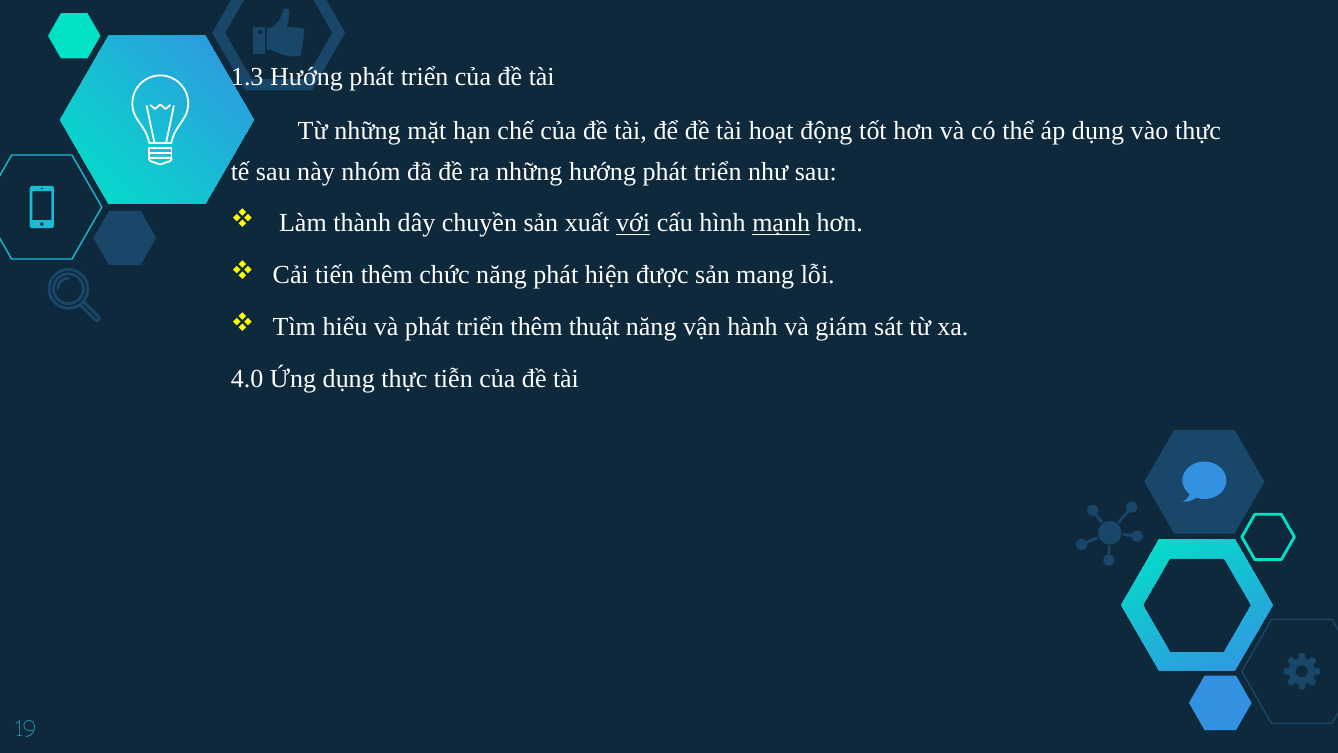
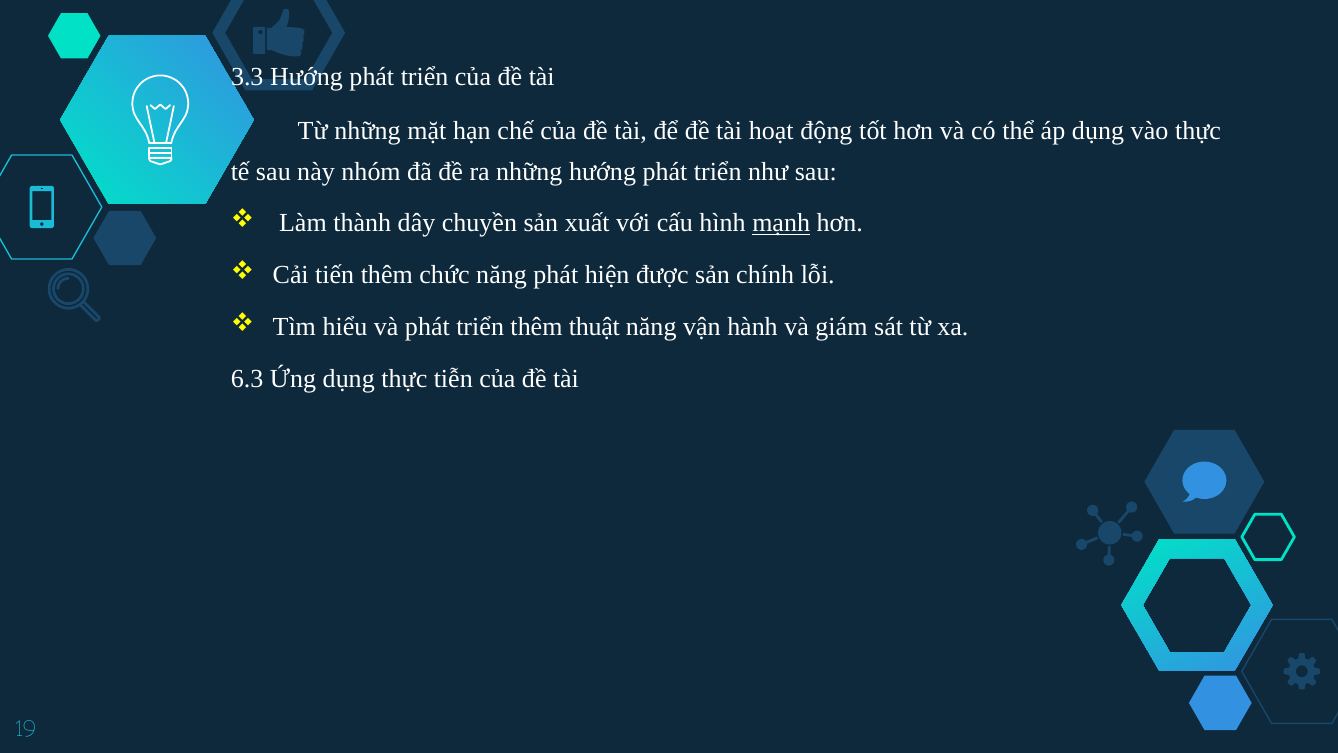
1.3: 1.3 -> 3.3
với underline: present -> none
mang: mang -> chính
4.0: 4.0 -> 6.3
